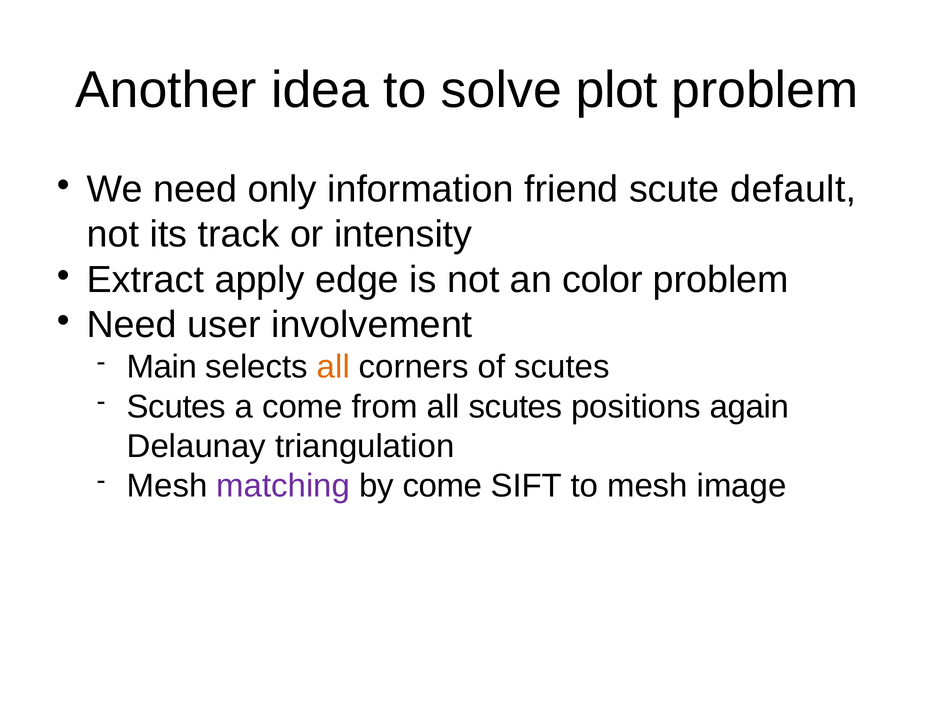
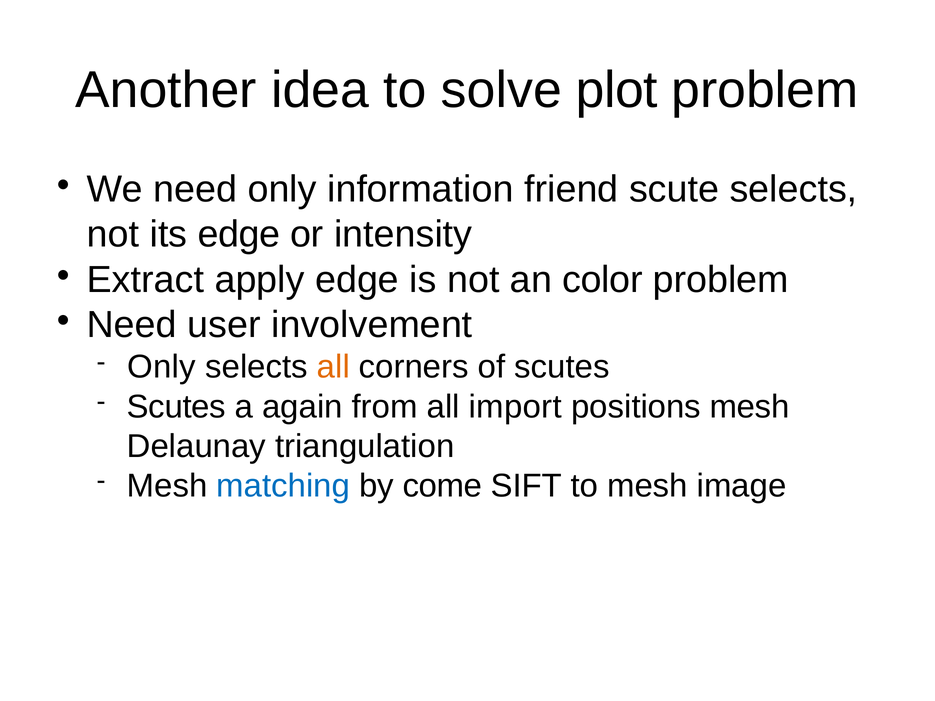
scute default: default -> selects
its track: track -> edge
Main at (162, 367): Main -> Only
a come: come -> again
all scutes: scutes -> import
positions again: again -> mesh
matching colour: purple -> blue
